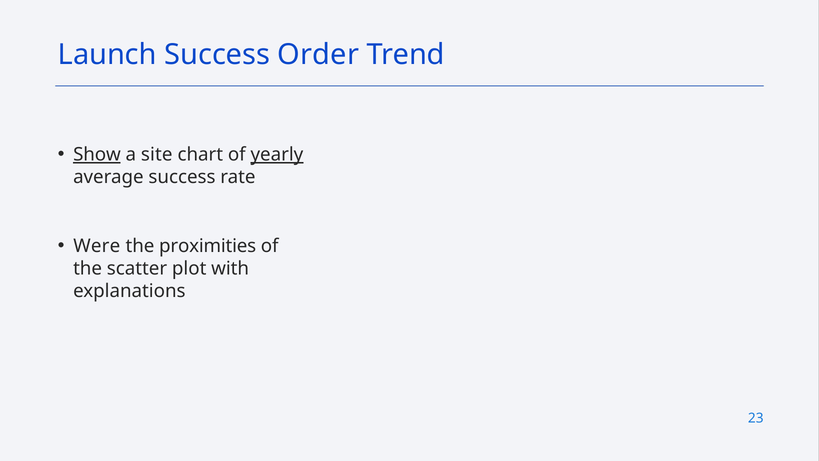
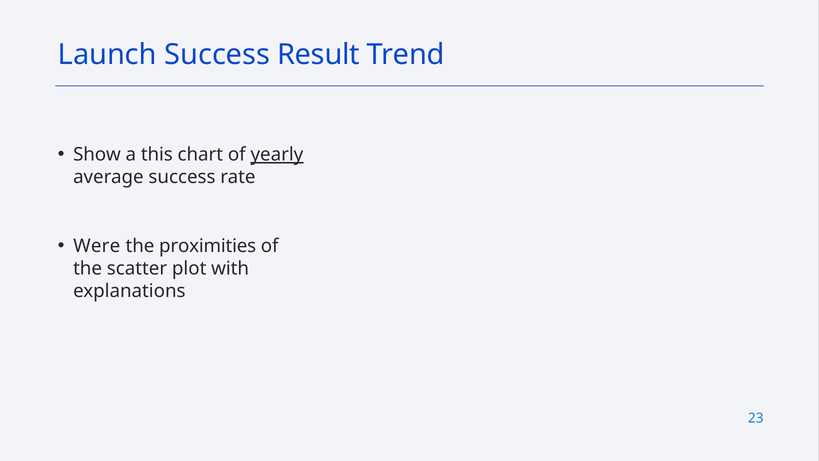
Order: Order -> Result
Show underline: present -> none
site: site -> this
